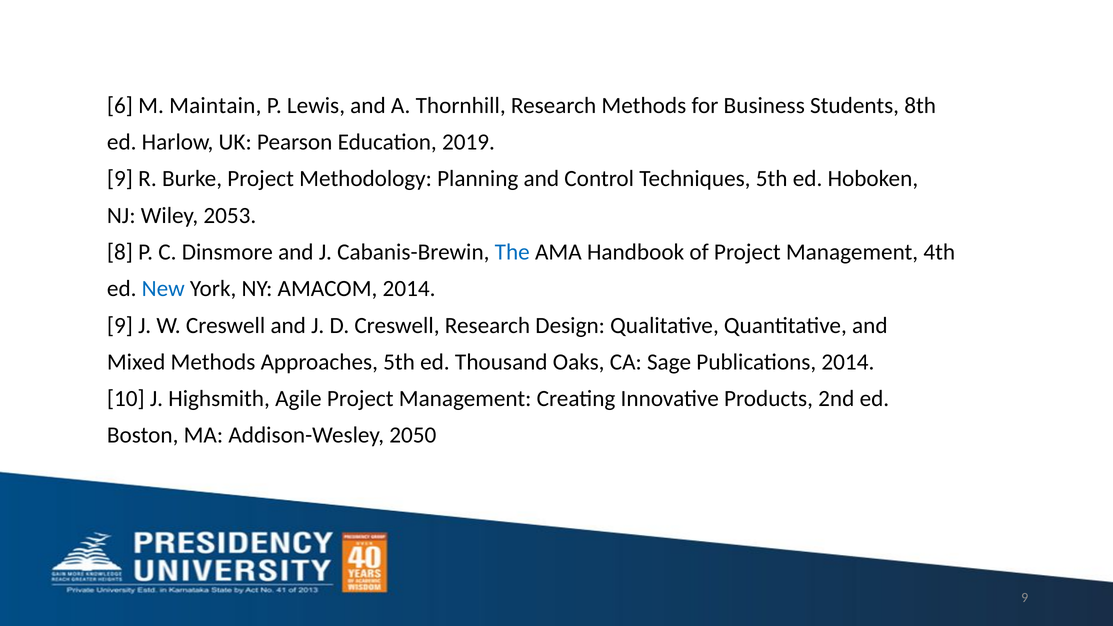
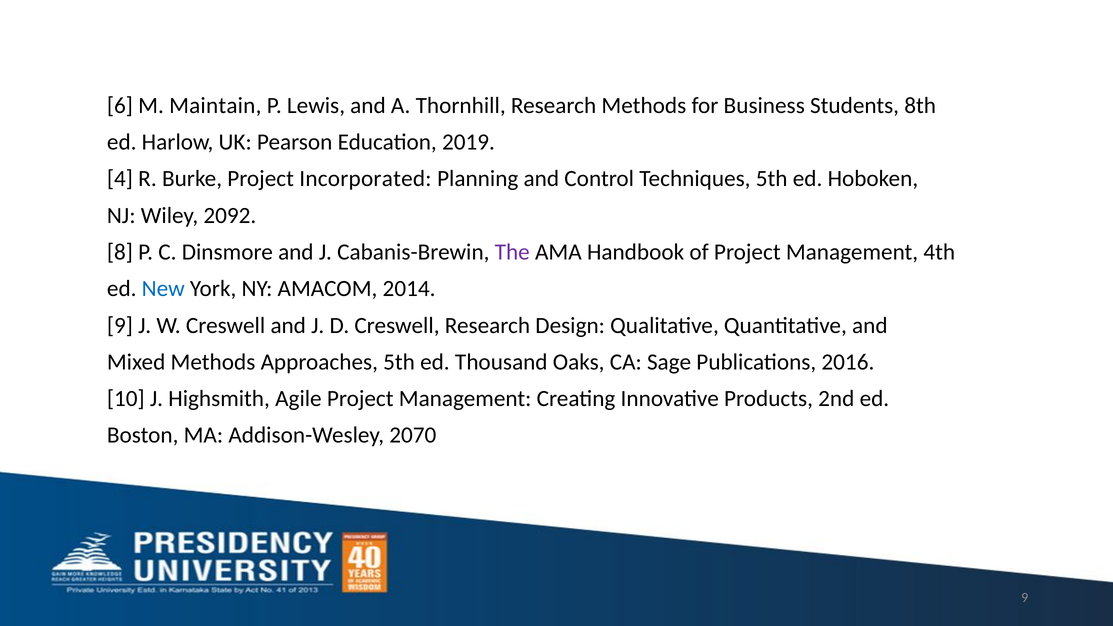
9 at (120, 179): 9 -> 4
Methodology: Methodology -> Incorporated
2053: 2053 -> 2092
The colour: blue -> purple
Publications 2014: 2014 -> 2016
2050: 2050 -> 2070
